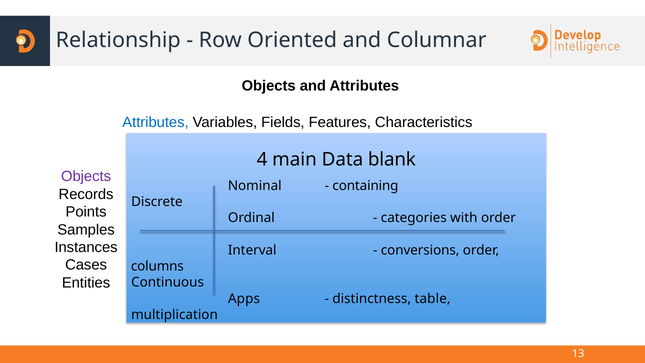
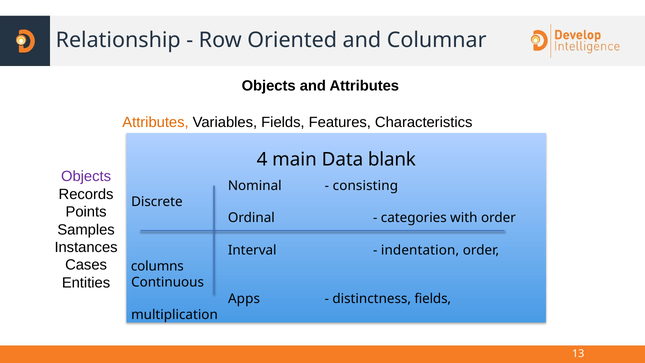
Attributes at (156, 123) colour: blue -> orange
containing: containing -> consisting
conversions: conversions -> indentation
distinctness table: table -> fields
